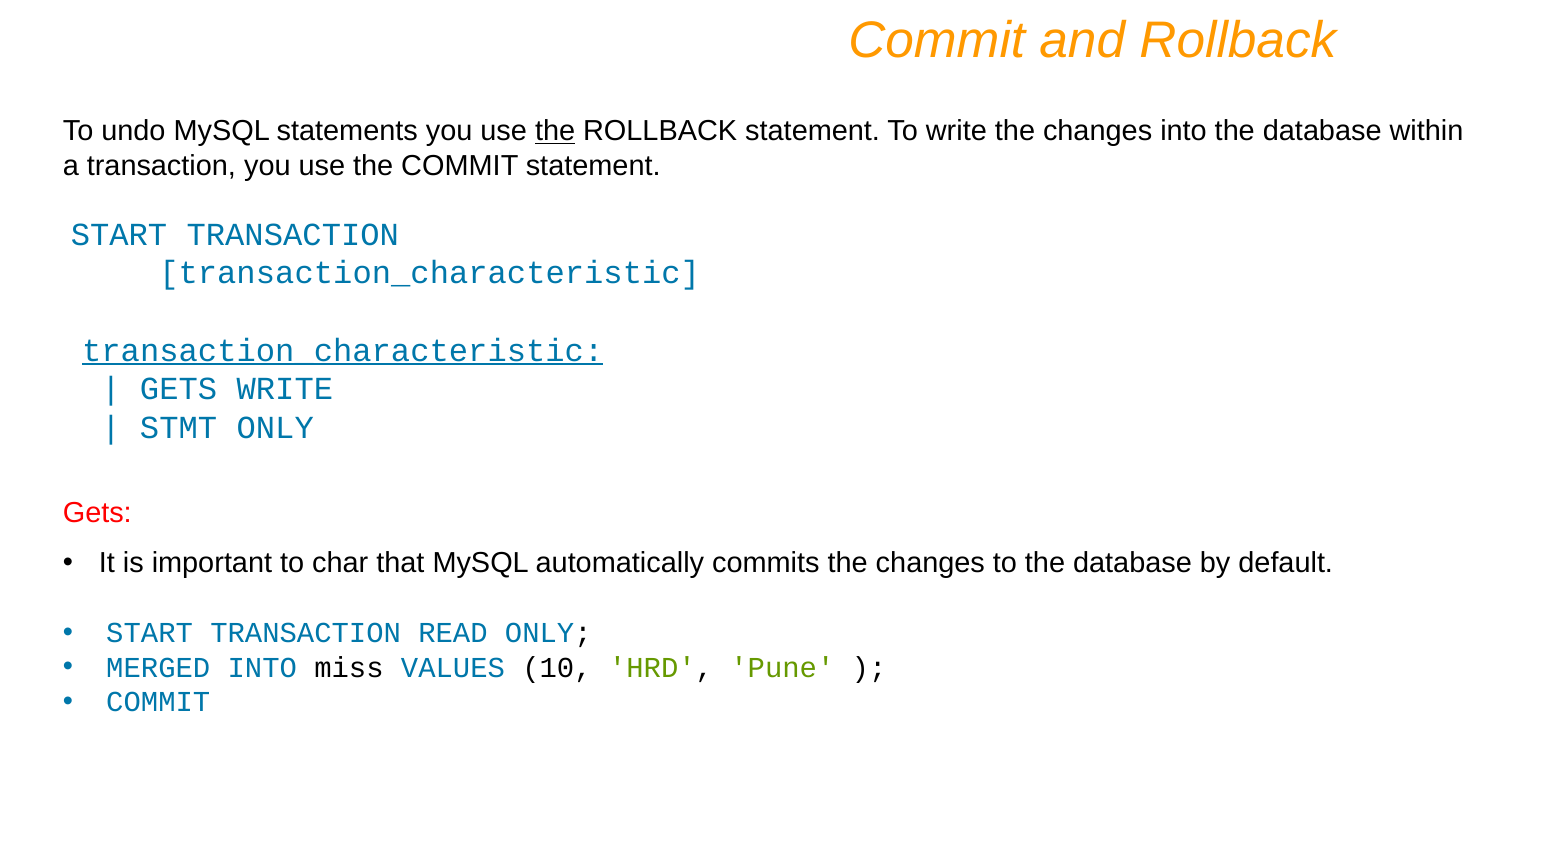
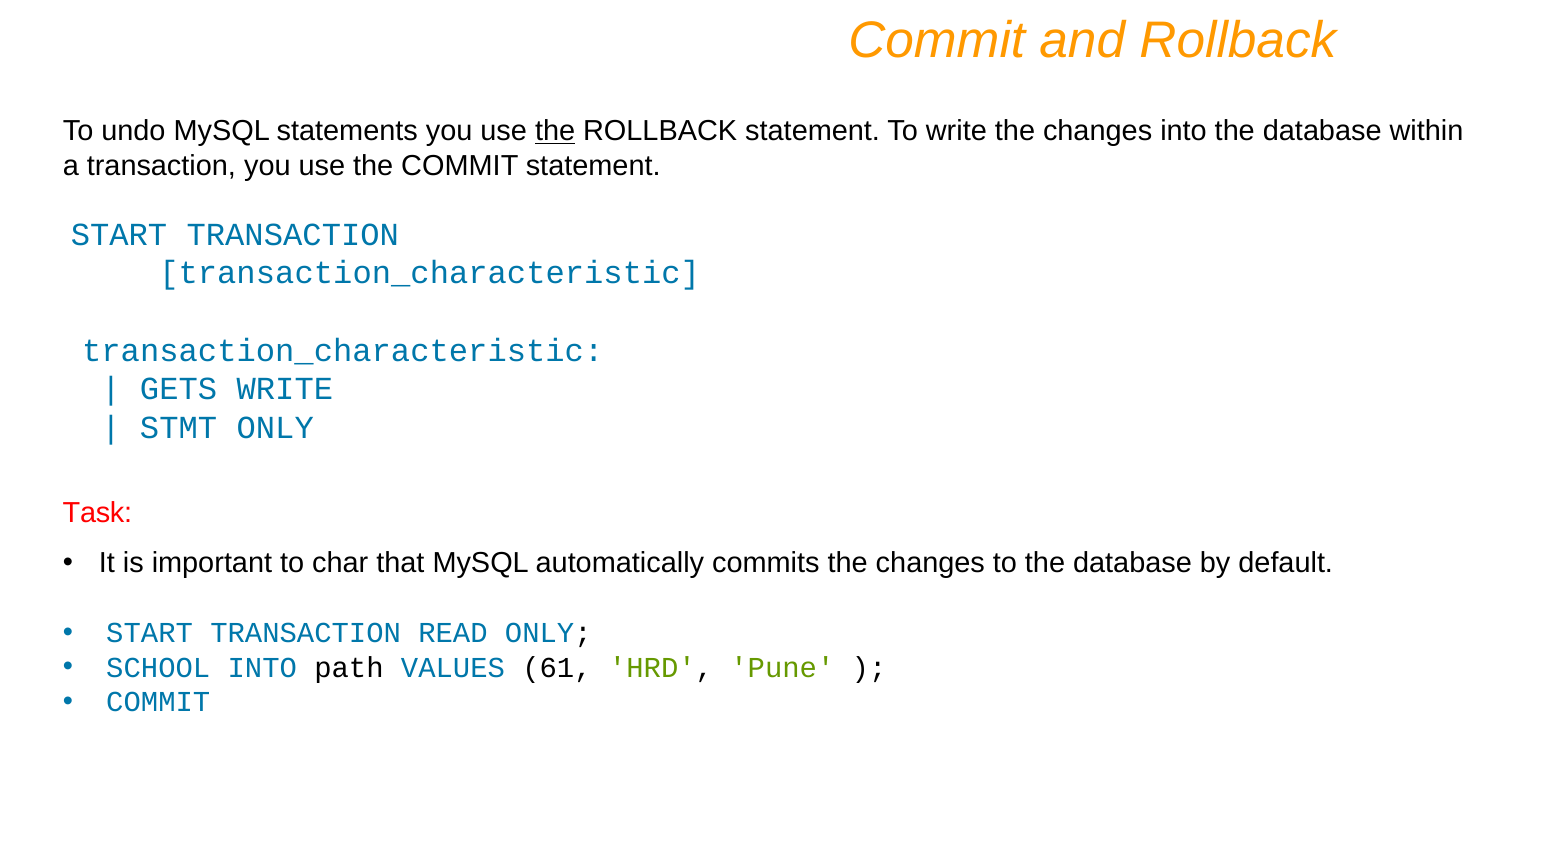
transaction_characteristic at (343, 350) underline: present -> none
Gets at (97, 513): Gets -> Task
MERGED: MERGED -> SCHOOL
miss: miss -> path
10: 10 -> 61
